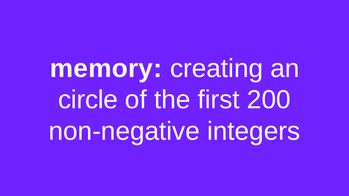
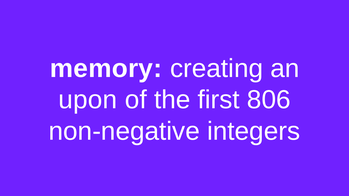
circle: circle -> upon
200: 200 -> 806
